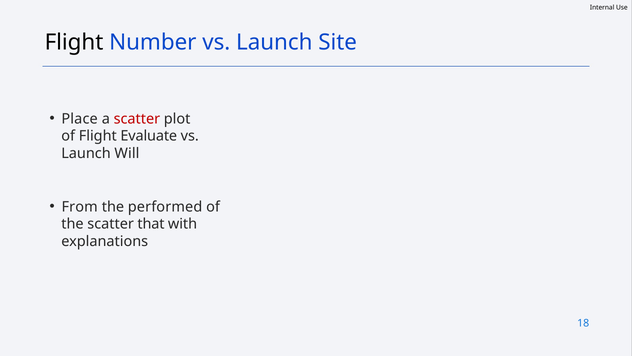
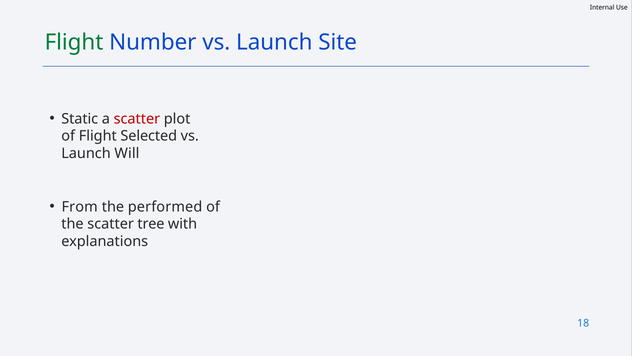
Flight at (74, 42) colour: black -> green
Place: Place -> Static
Evaluate: Evaluate -> Selected
that: that -> tree
